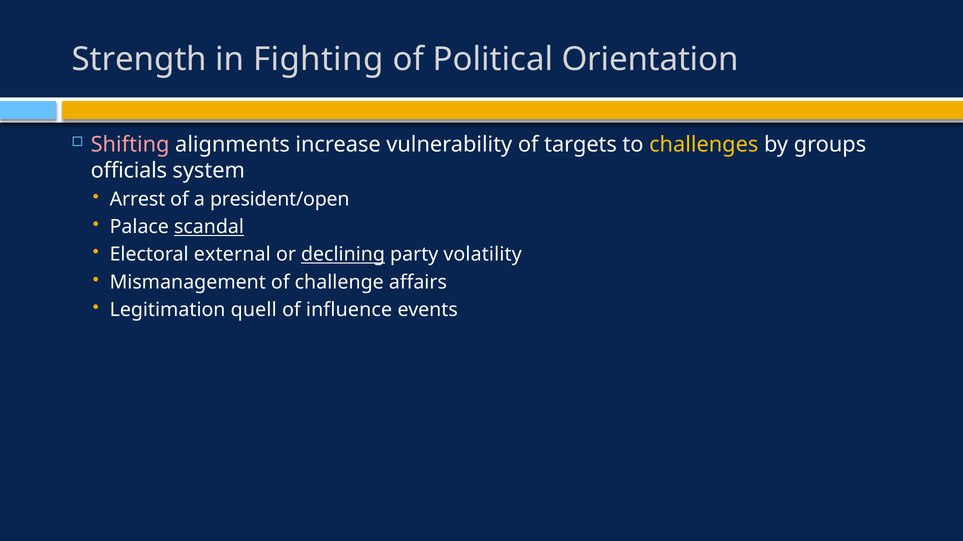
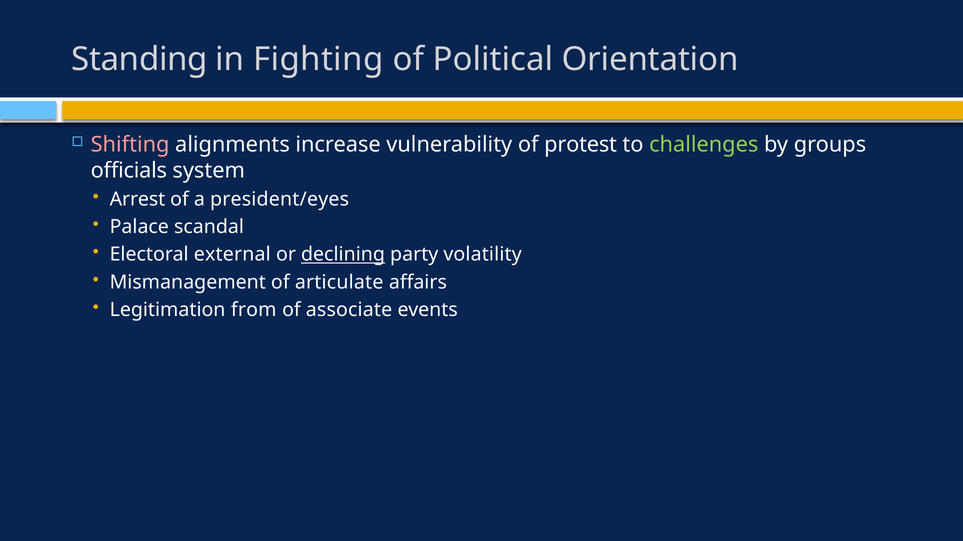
Strength: Strength -> Standing
targets: targets -> protest
challenges colour: yellow -> light green
president/open: president/open -> president/eyes
scandal underline: present -> none
challenge: challenge -> articulate
quell: quell -> from
influence: influence -> associate
